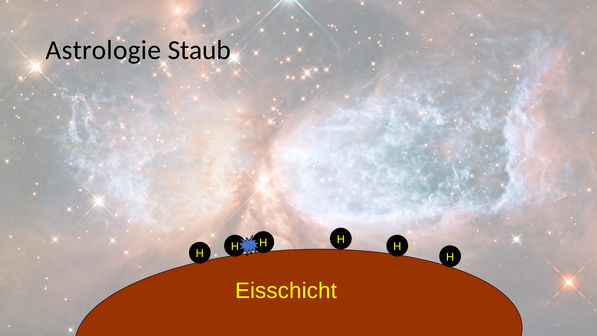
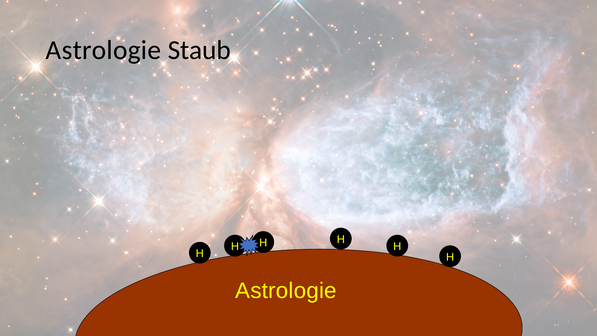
Eisschicht at (286, 291): Eisschicht -> Astrologie
